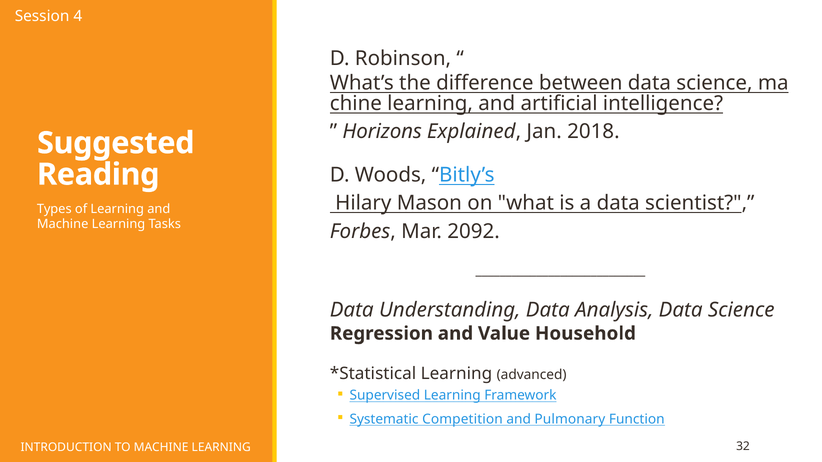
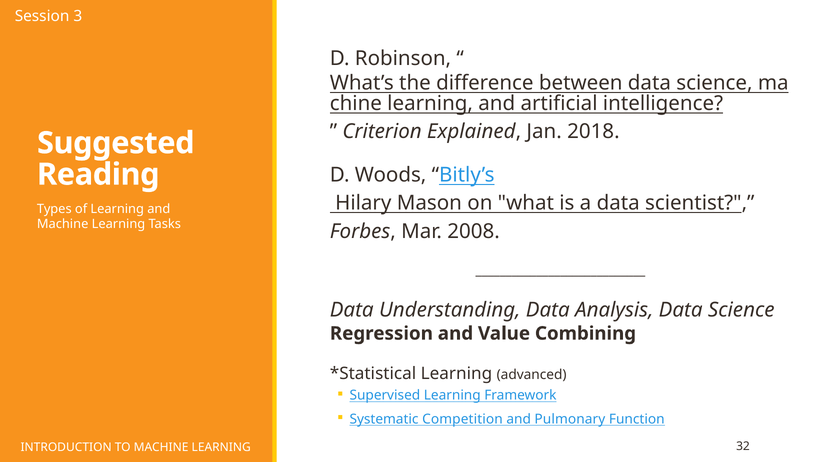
4: 4 -> 3
Horizons: Horizons -> Criterion
2092: 2092 -> 2008
Household: Household -> Combining
